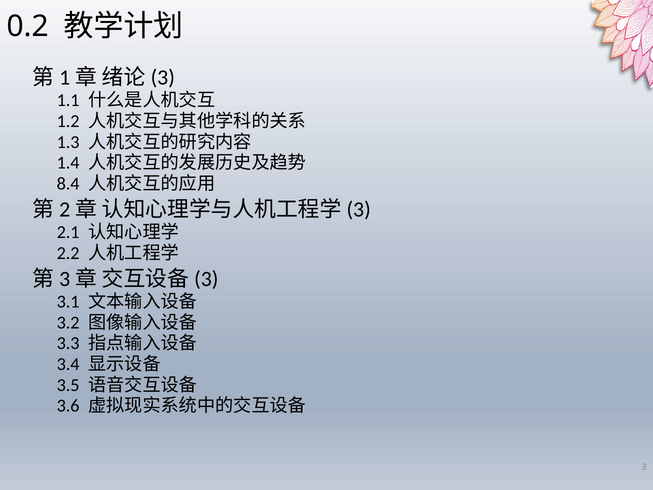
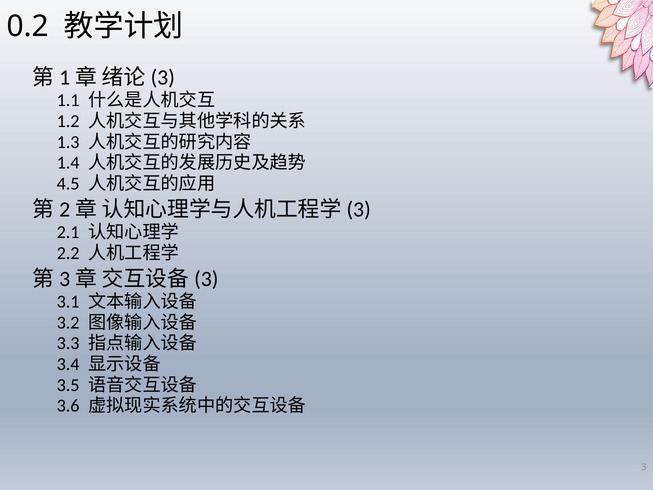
8.4: 8.4 -> 4.5
